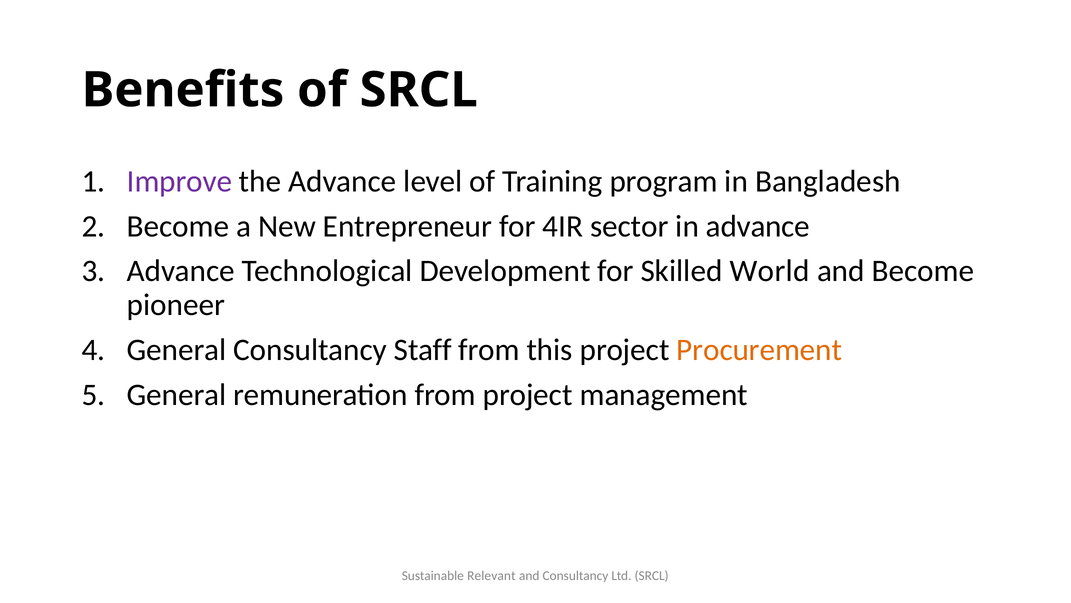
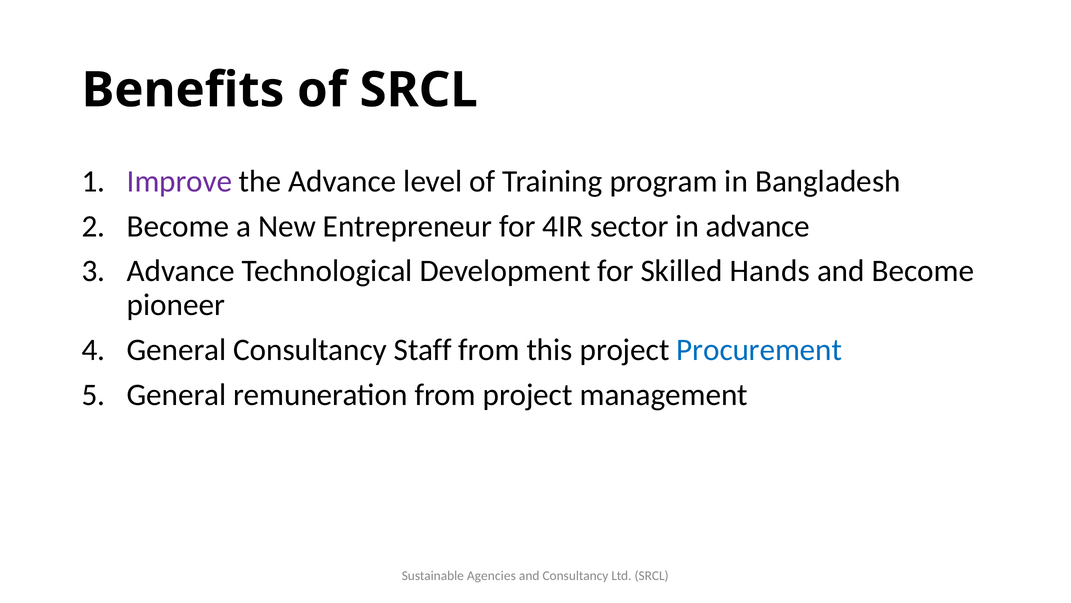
World: World -> Hands
Procurement colour: orange -> blue
Relevant: Relevant -> Agencies
